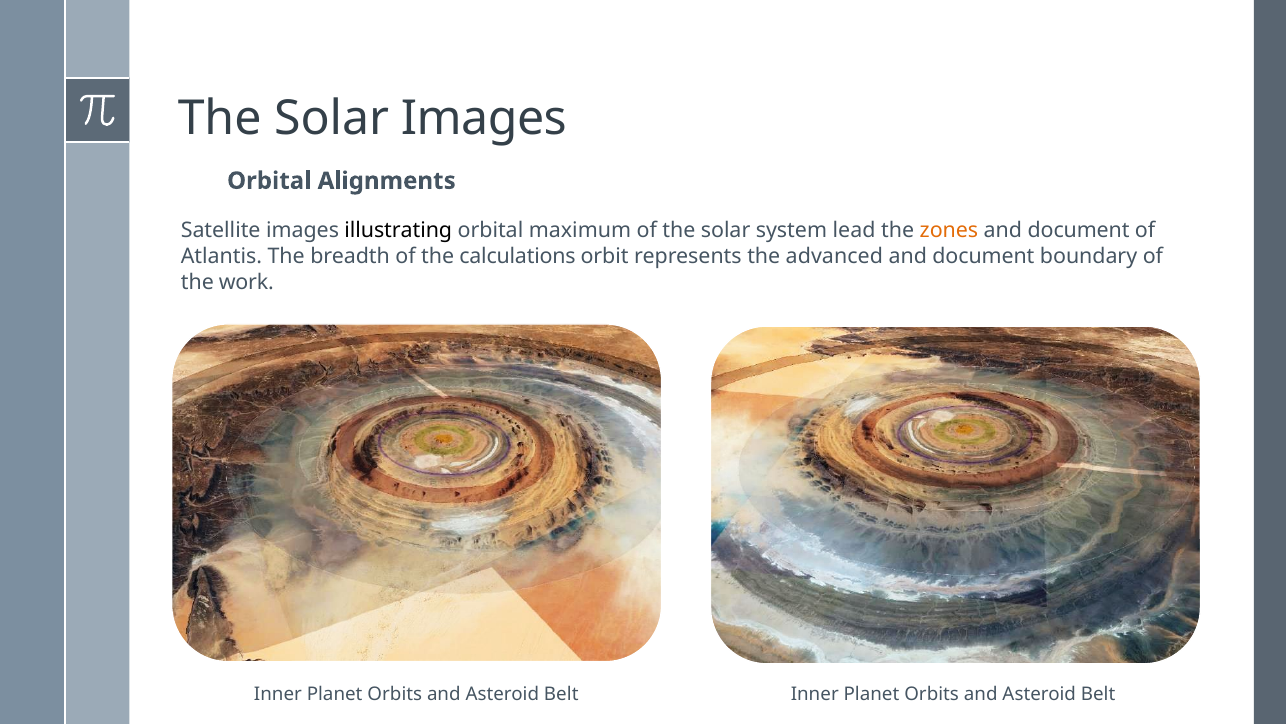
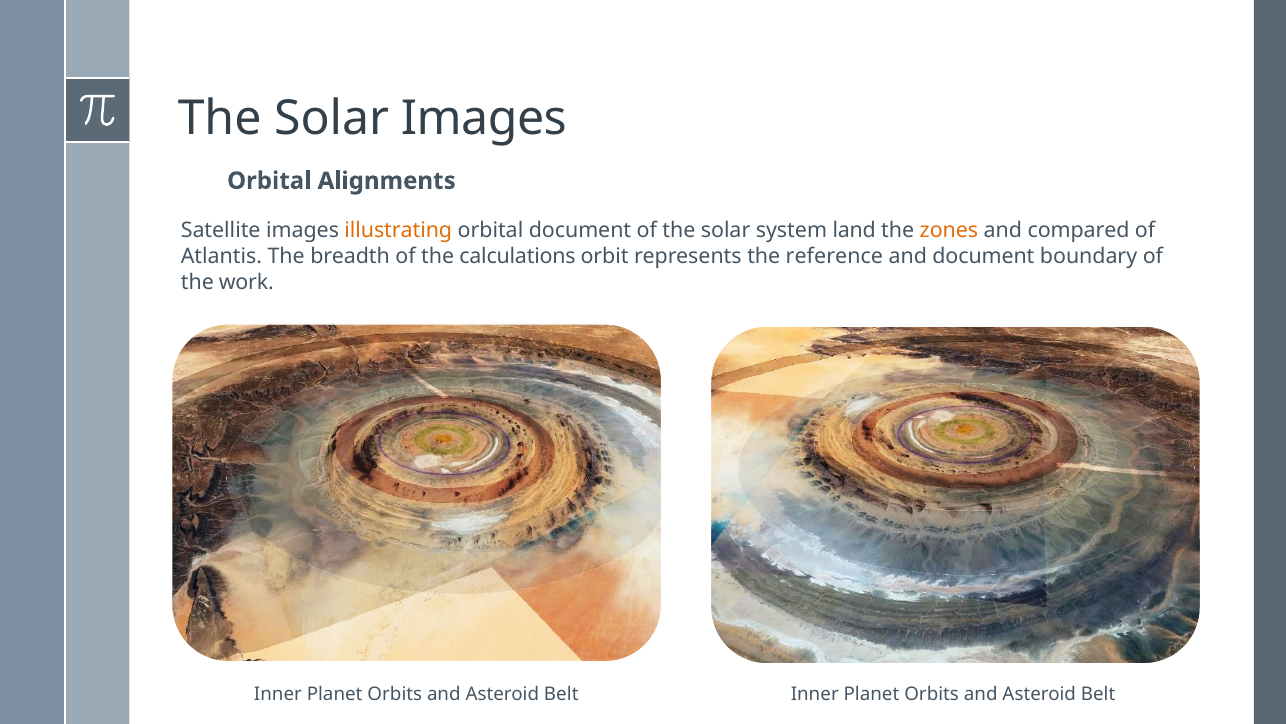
illustrating colour: black -> orange
orbital maximum: maximum -> document
lead: lead -> land
document at (1079, 231): document -> compared
advanced: advanced -> reference
